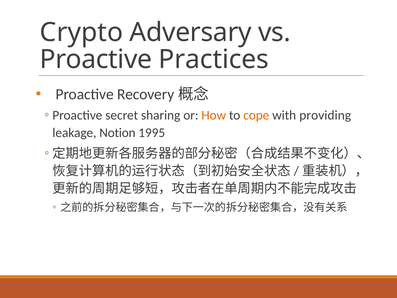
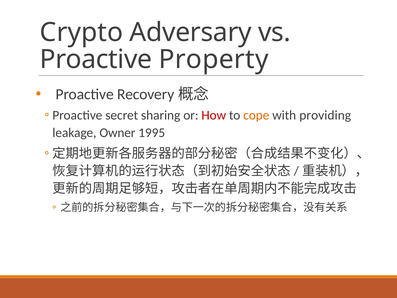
Practices: Practices -> Property
How colour: orange -> red
Notion: Notion -> Owner
